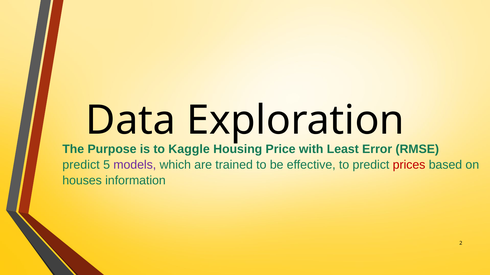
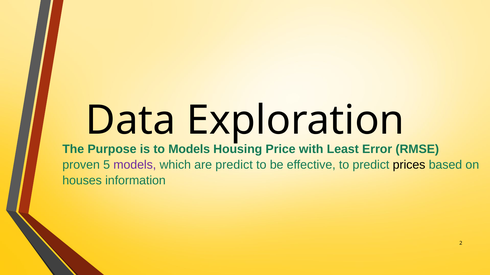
Kaggle at (189, 149): Kaggle -> Models
predict at (81, 165): predict -> proven
are trained: trained -> predict
prices colour: red -> black
